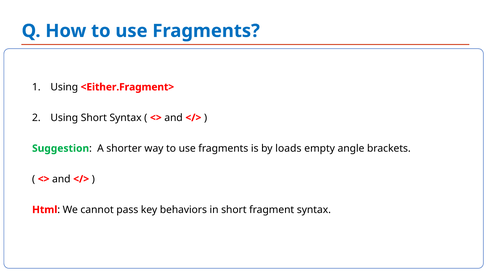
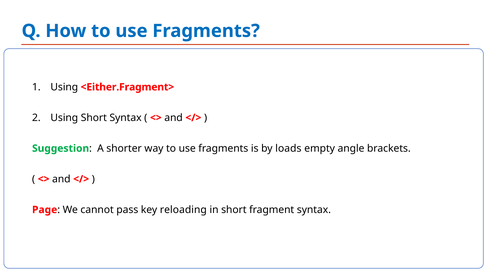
Html: Html -> Page
behaviors: behaviors -> reloading
